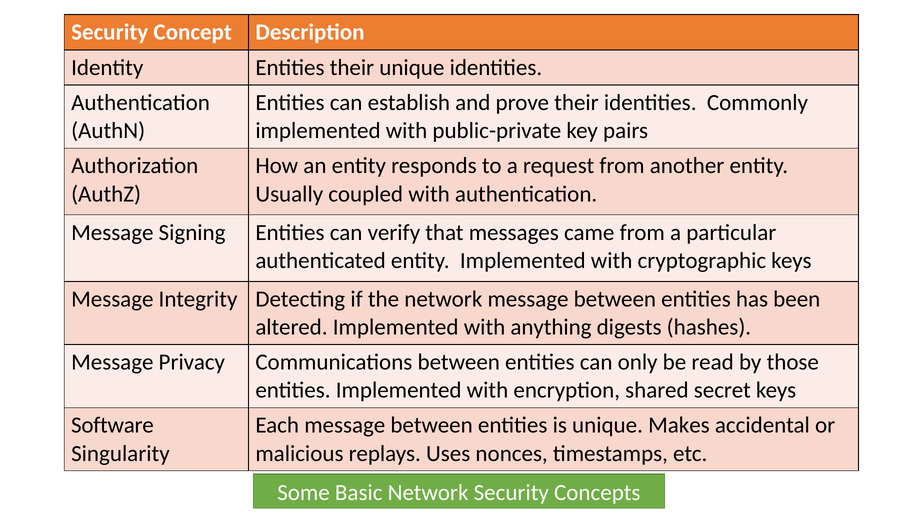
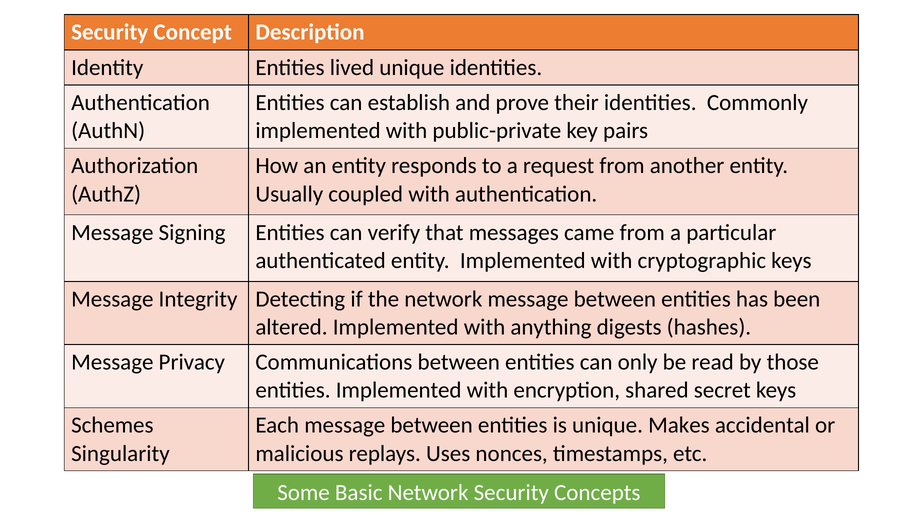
Entities their: their -> lived
Software: Software -> Schemes
